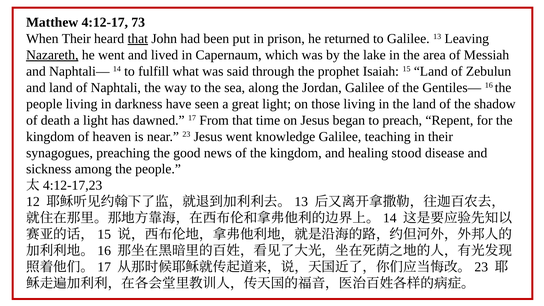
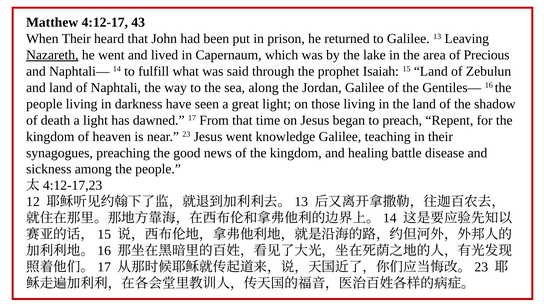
73: 73 -> 43
that at (138, 39) underline: present -> none
Messiah: Messiah -> Precious
stood: stood -> battle
